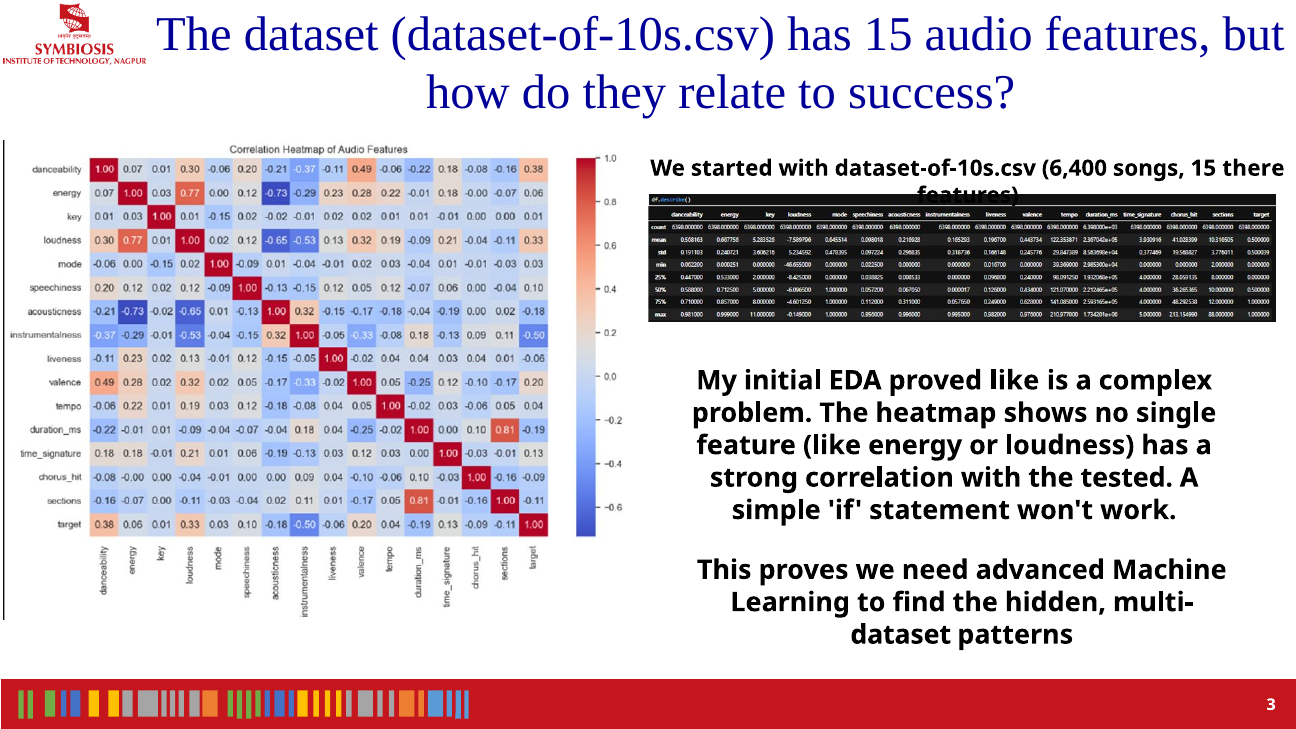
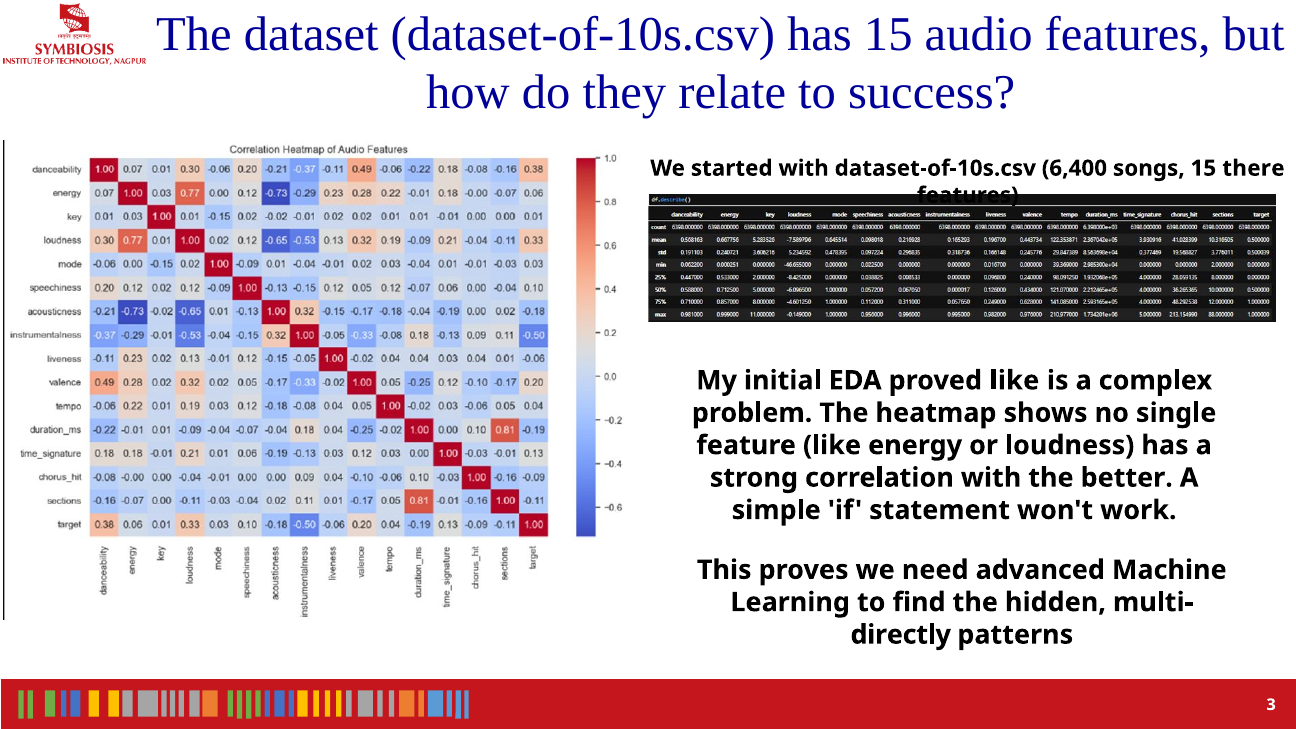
tested: tested -> better
dataset at (901, 635): dataset -> directly
